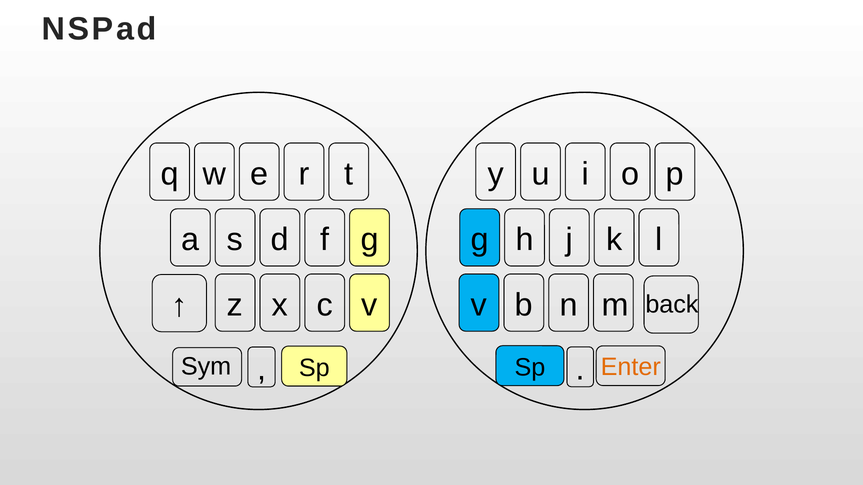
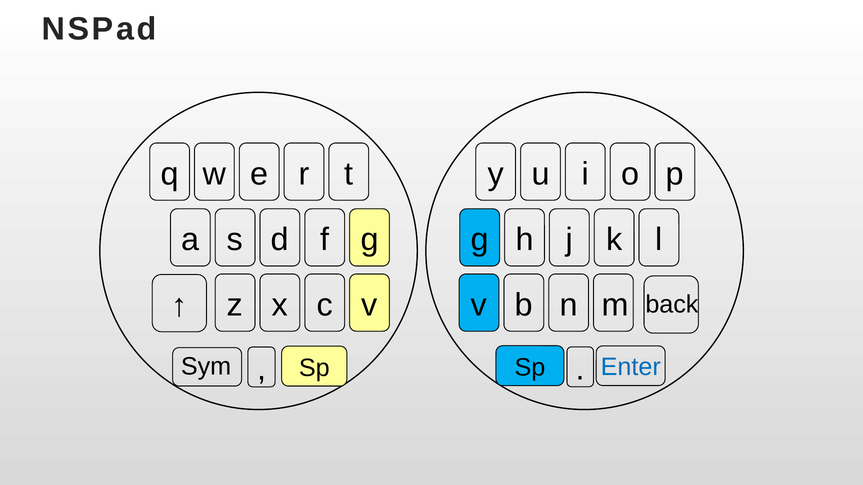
Enter colour: orange -> blue
